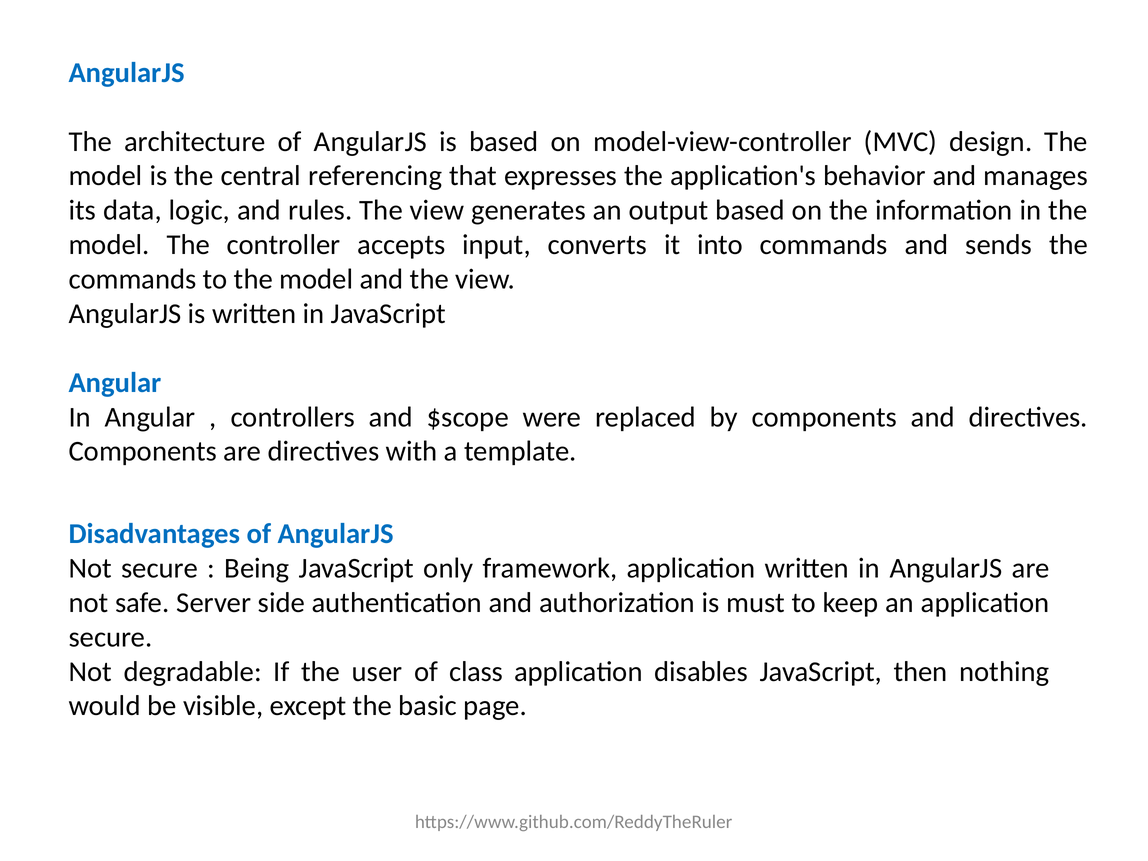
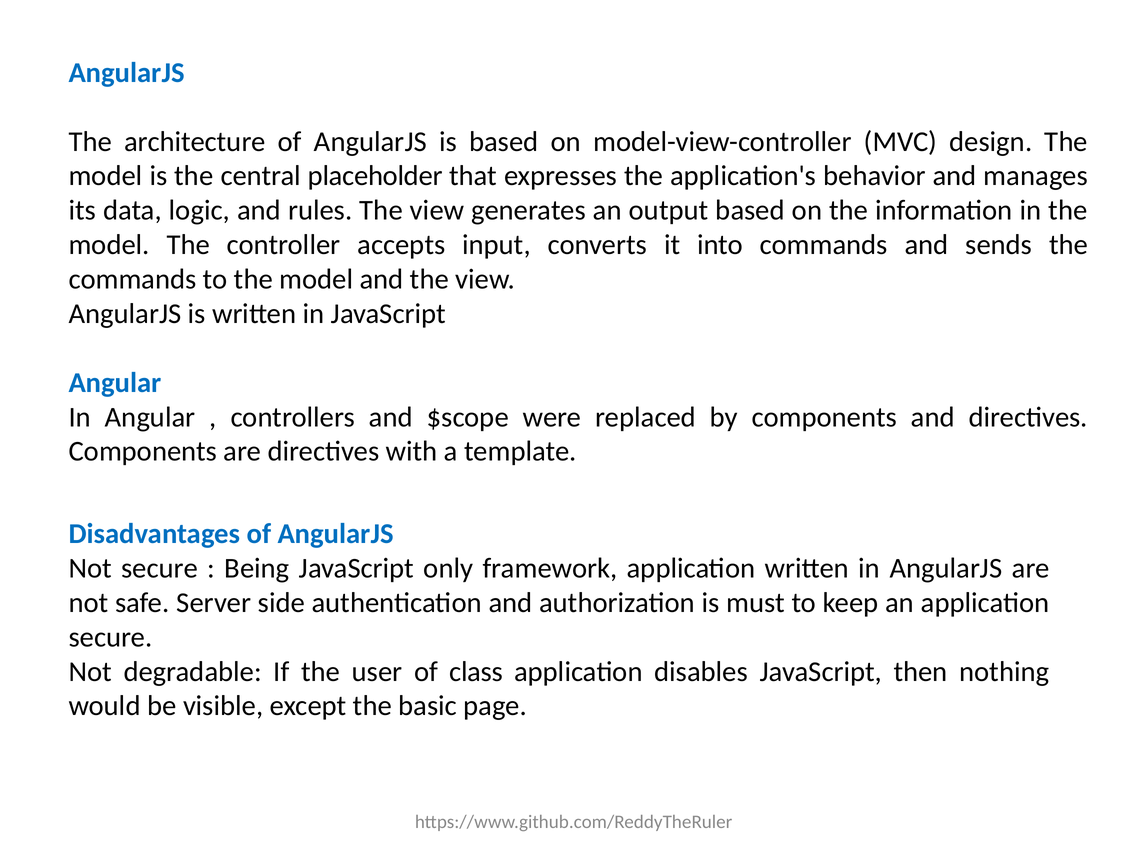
referencing: referencing -> placeholder
